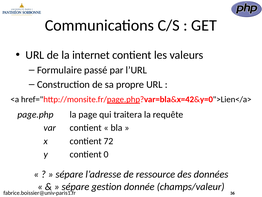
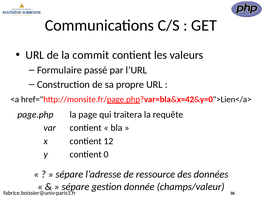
internet: internet -> commit
72: 72 -> 12
